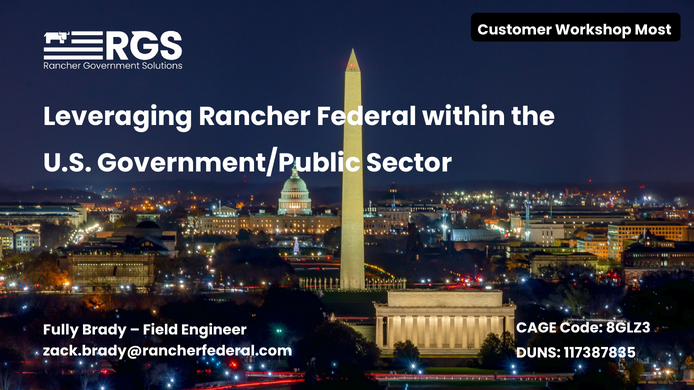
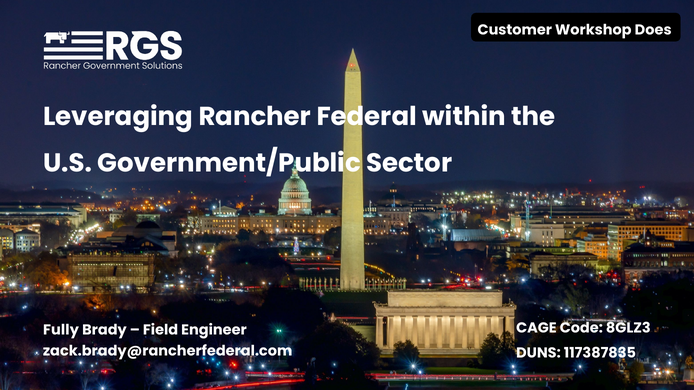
Most: Most -> Does
